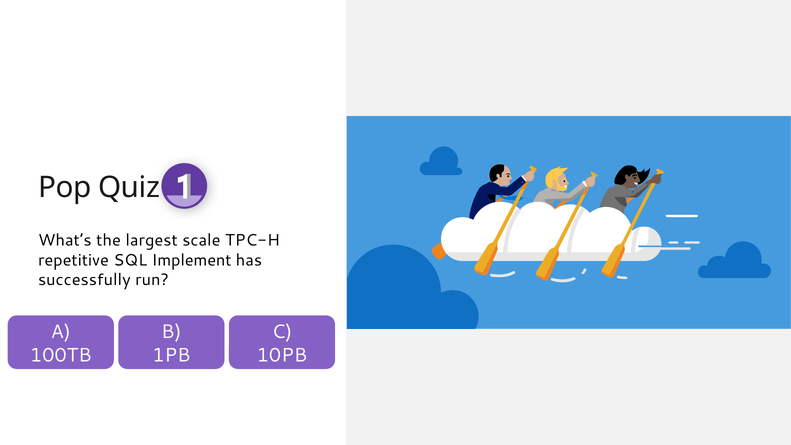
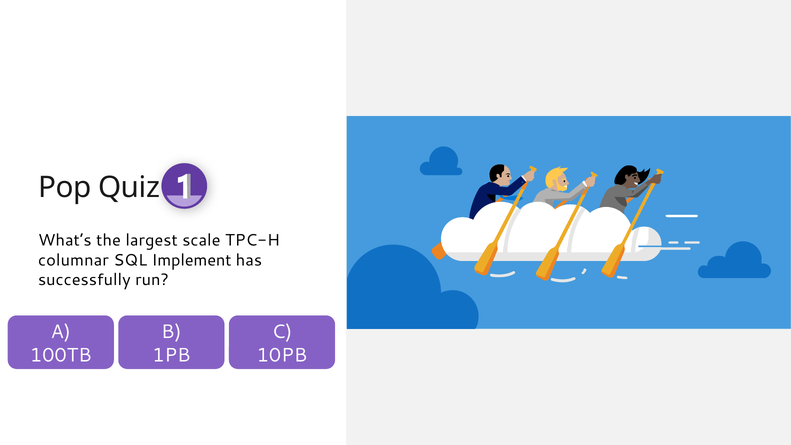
repetitive: repetitive -> columnar
